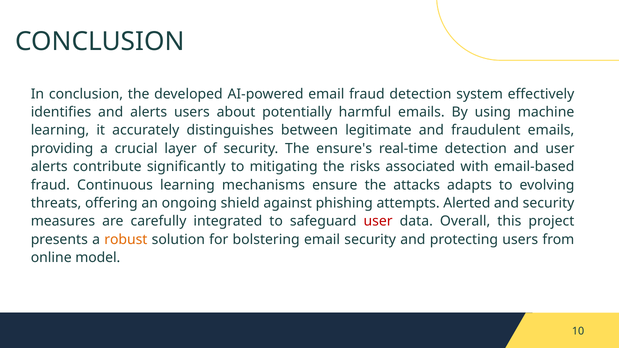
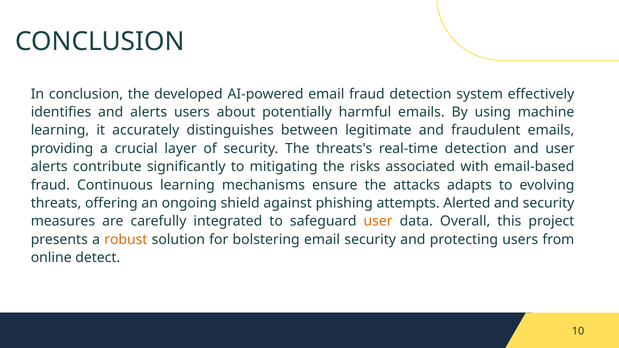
ensure's: ensure's -> threats's
user at (378, 221) colour: red -> orange
model: model -> detect
